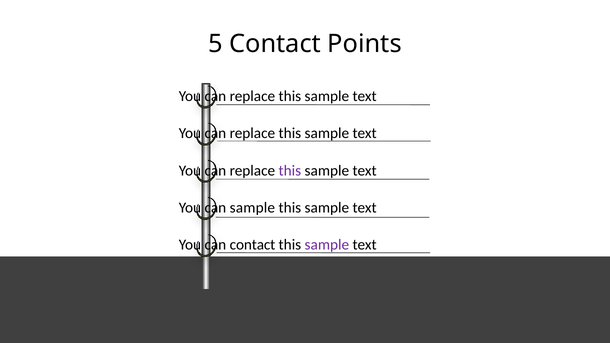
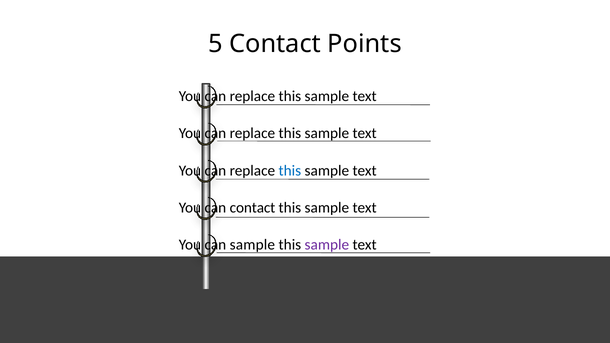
this at (290, 171) colour: purple -> blue
can sample: sample -> contact
can contact: contact -> sample
